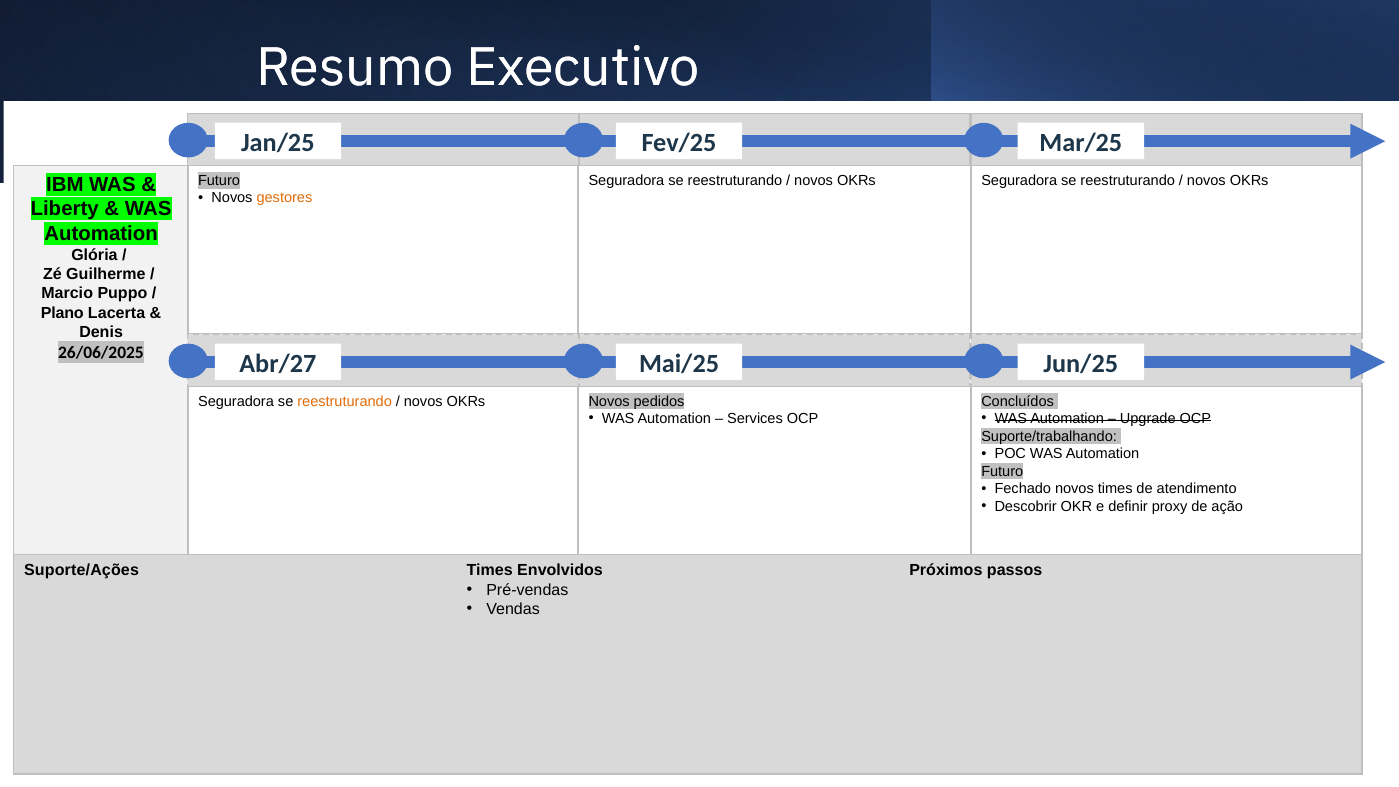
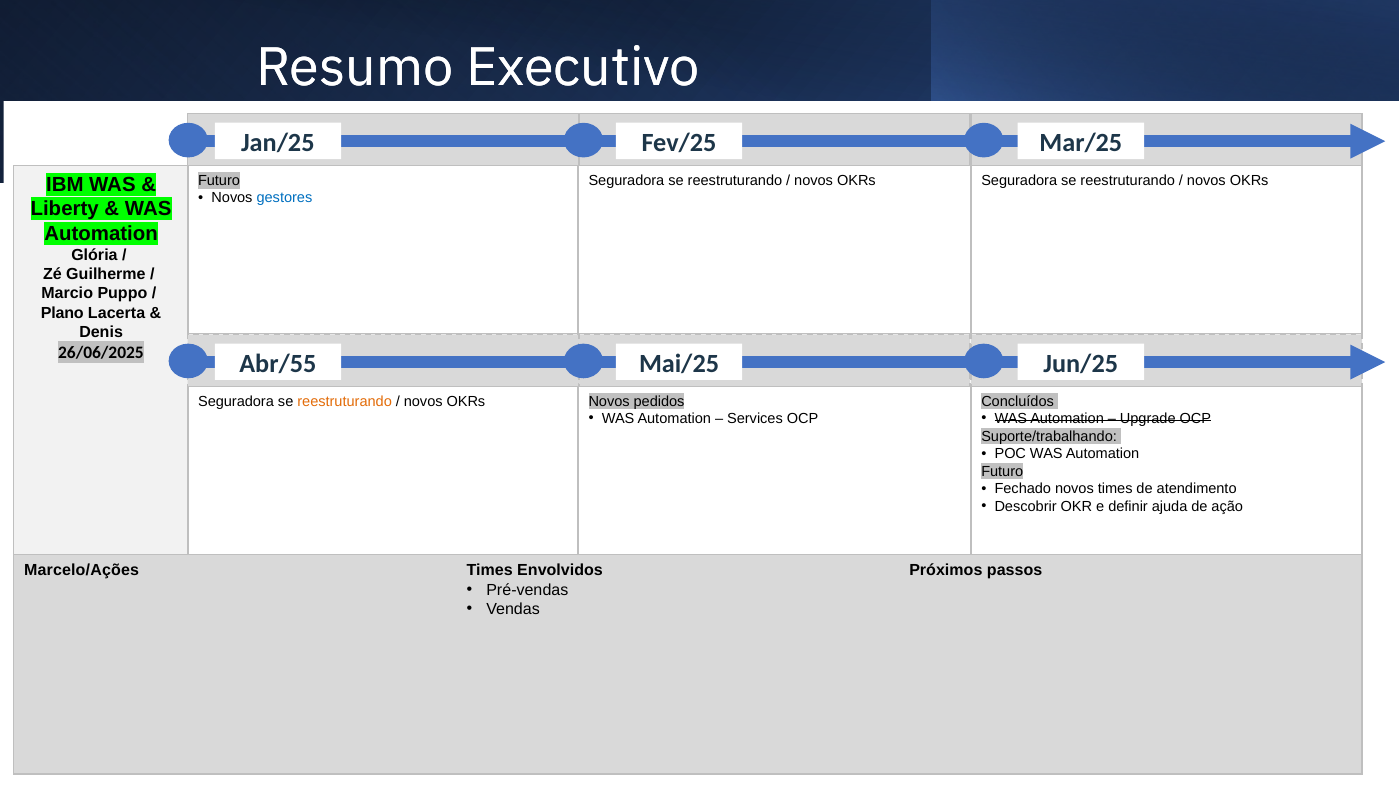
gestores colour: orange -> blue
Abr/27: Abr/27 -> Abr/55
proxy: proxy -> ajuda
Suporte/Ações: Suporte/Ações -> Marcelo/Ações
